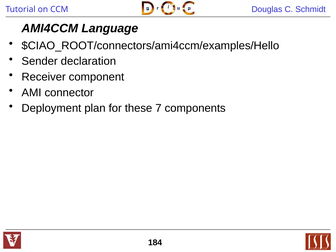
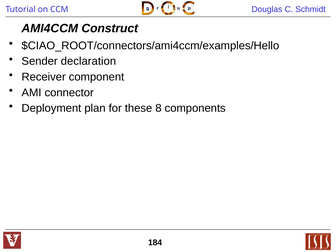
Language: Language -> Construct
7: 7 -> 8
